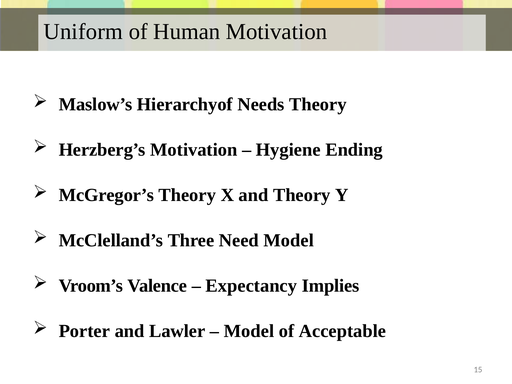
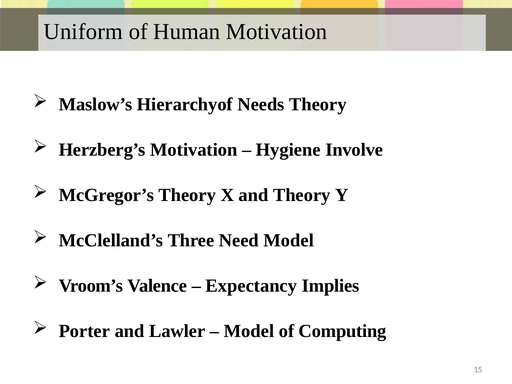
Ending: Ending -> Involve
Acceptable: Acceptable -> Computing
